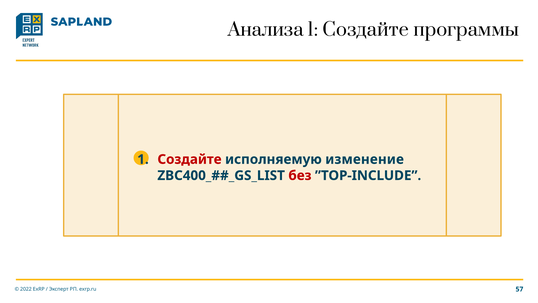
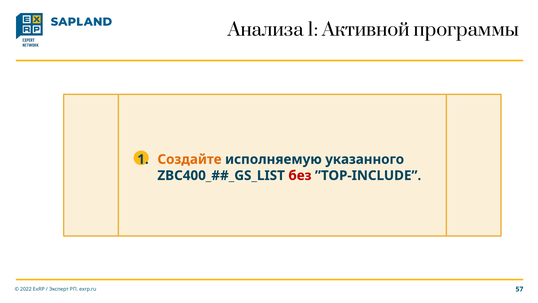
Создайте at (366, 30): Создайте -> Активной
Создайте at (189, 159) colour: red -> orange
изменение: изменение -> указанного
